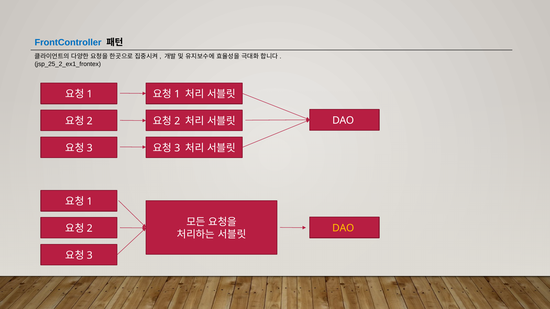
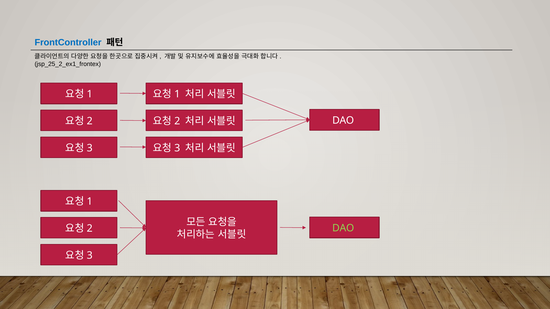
DAO at (343, 228) colour: yellow -> light green
